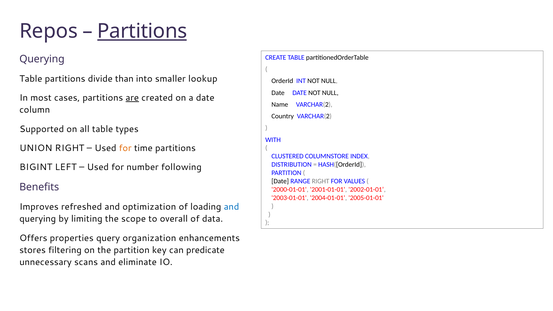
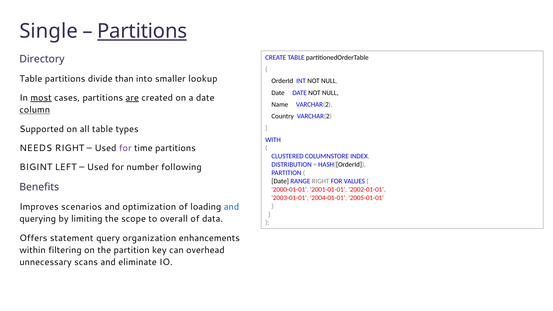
Repos: Repos -> Single
Querying at (42, 59): Querying -> Directory
most underline: none -> present
column underline: none -> present
UNION: UNION -> NEEDS
for at (125, 148) colour: orange -> purple
refreshed: refreshed -> scenarios
properties: properties -> statement
stores: stores -> within
predicate: predicate -> overhead
